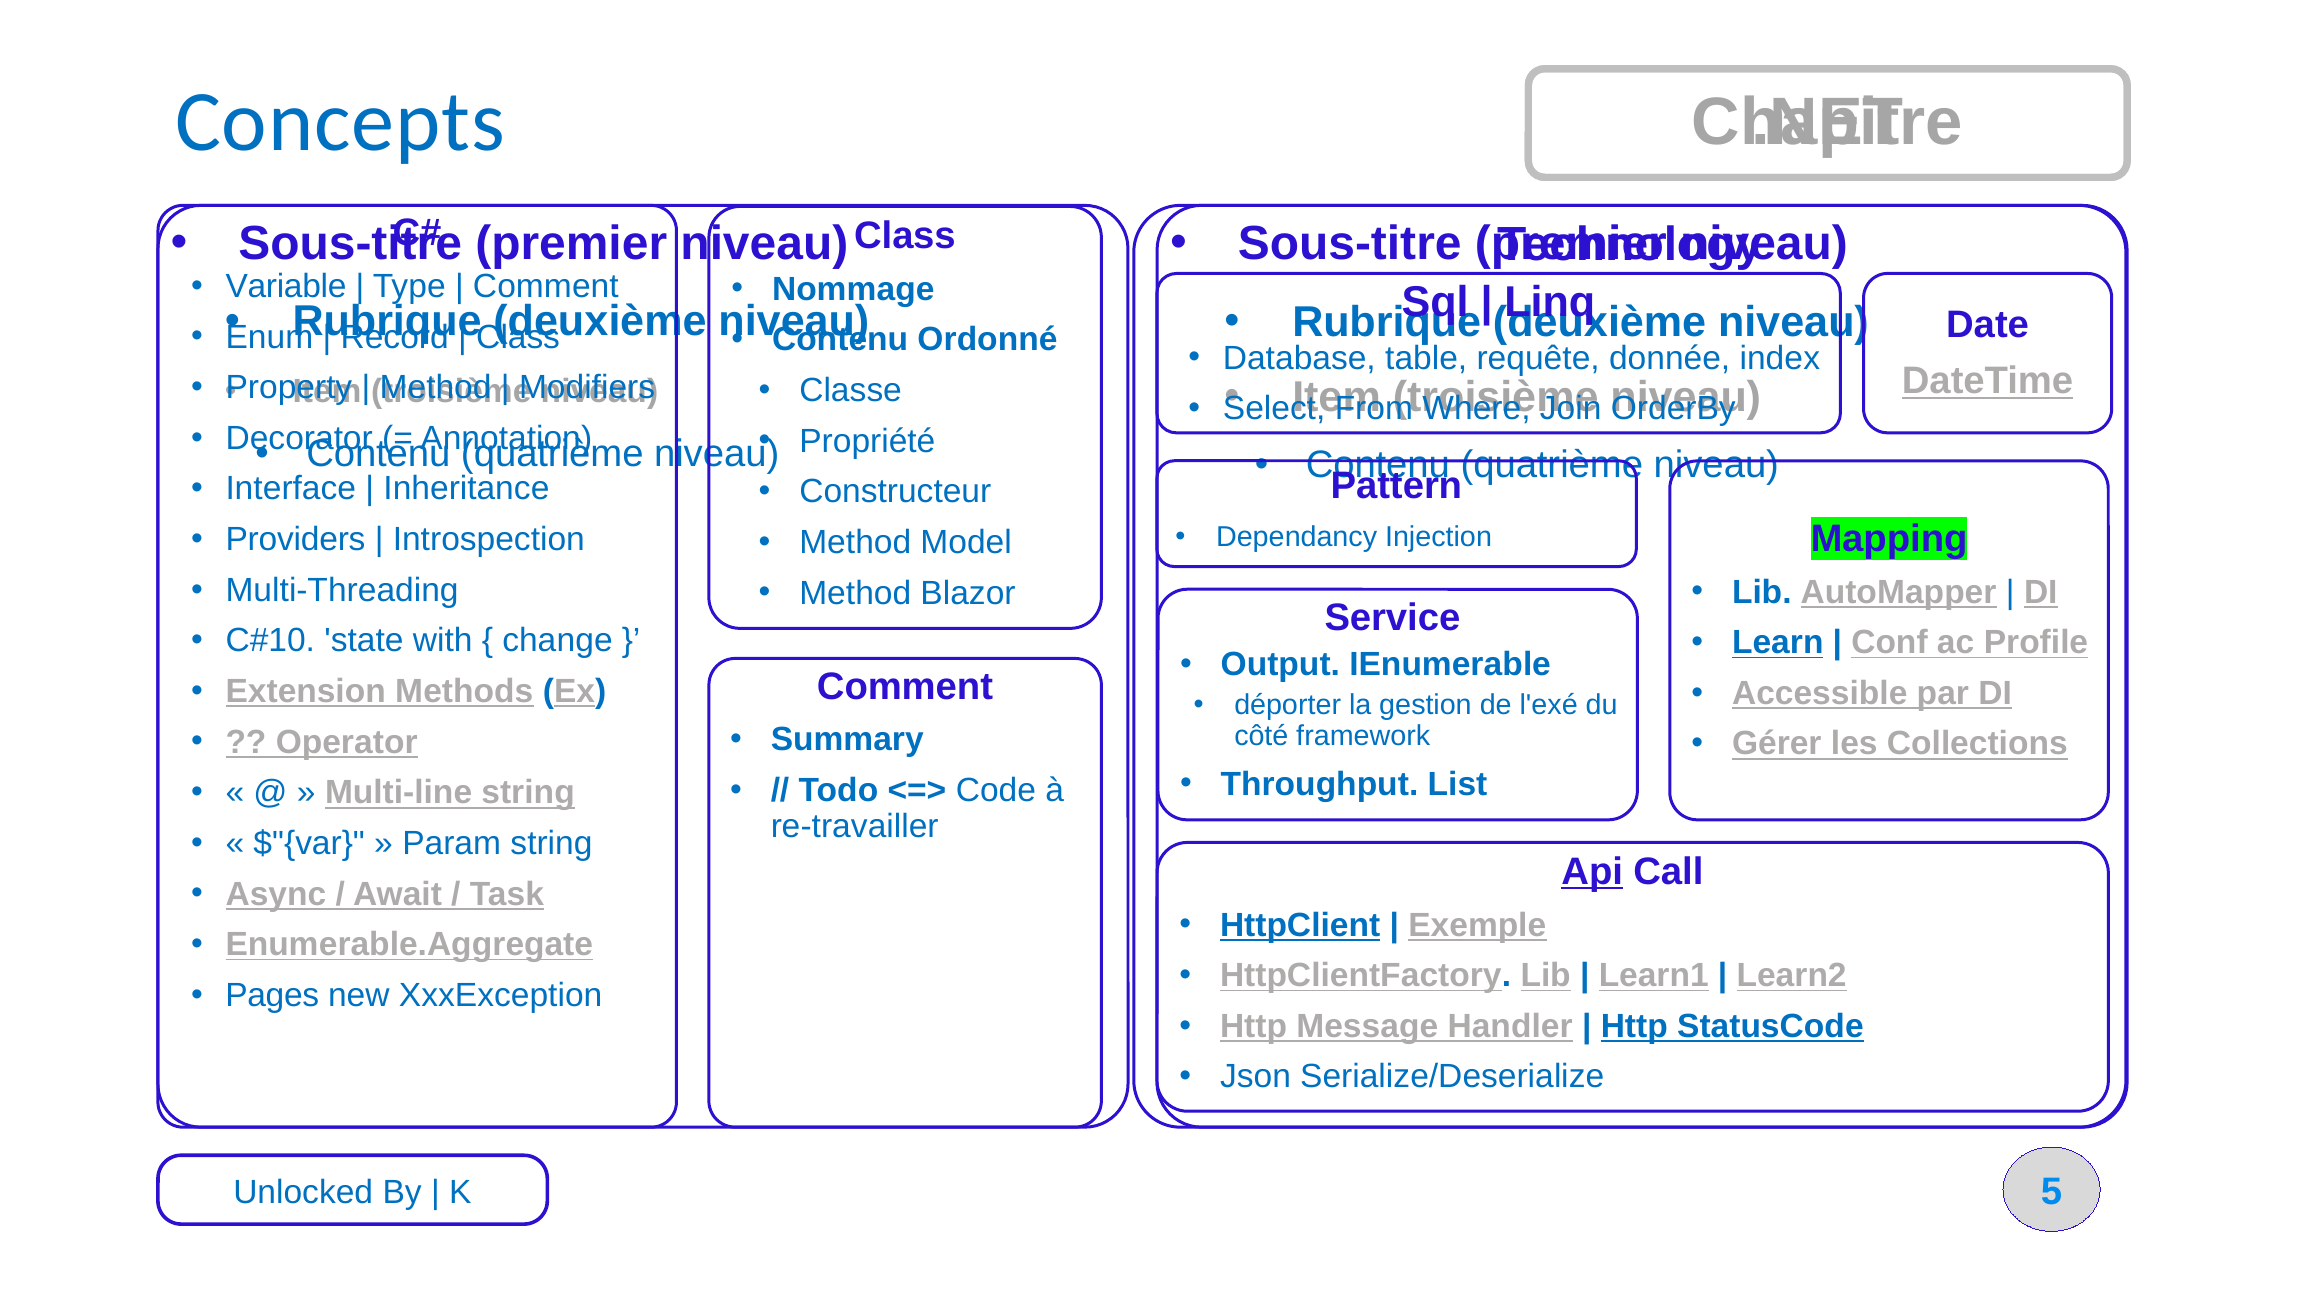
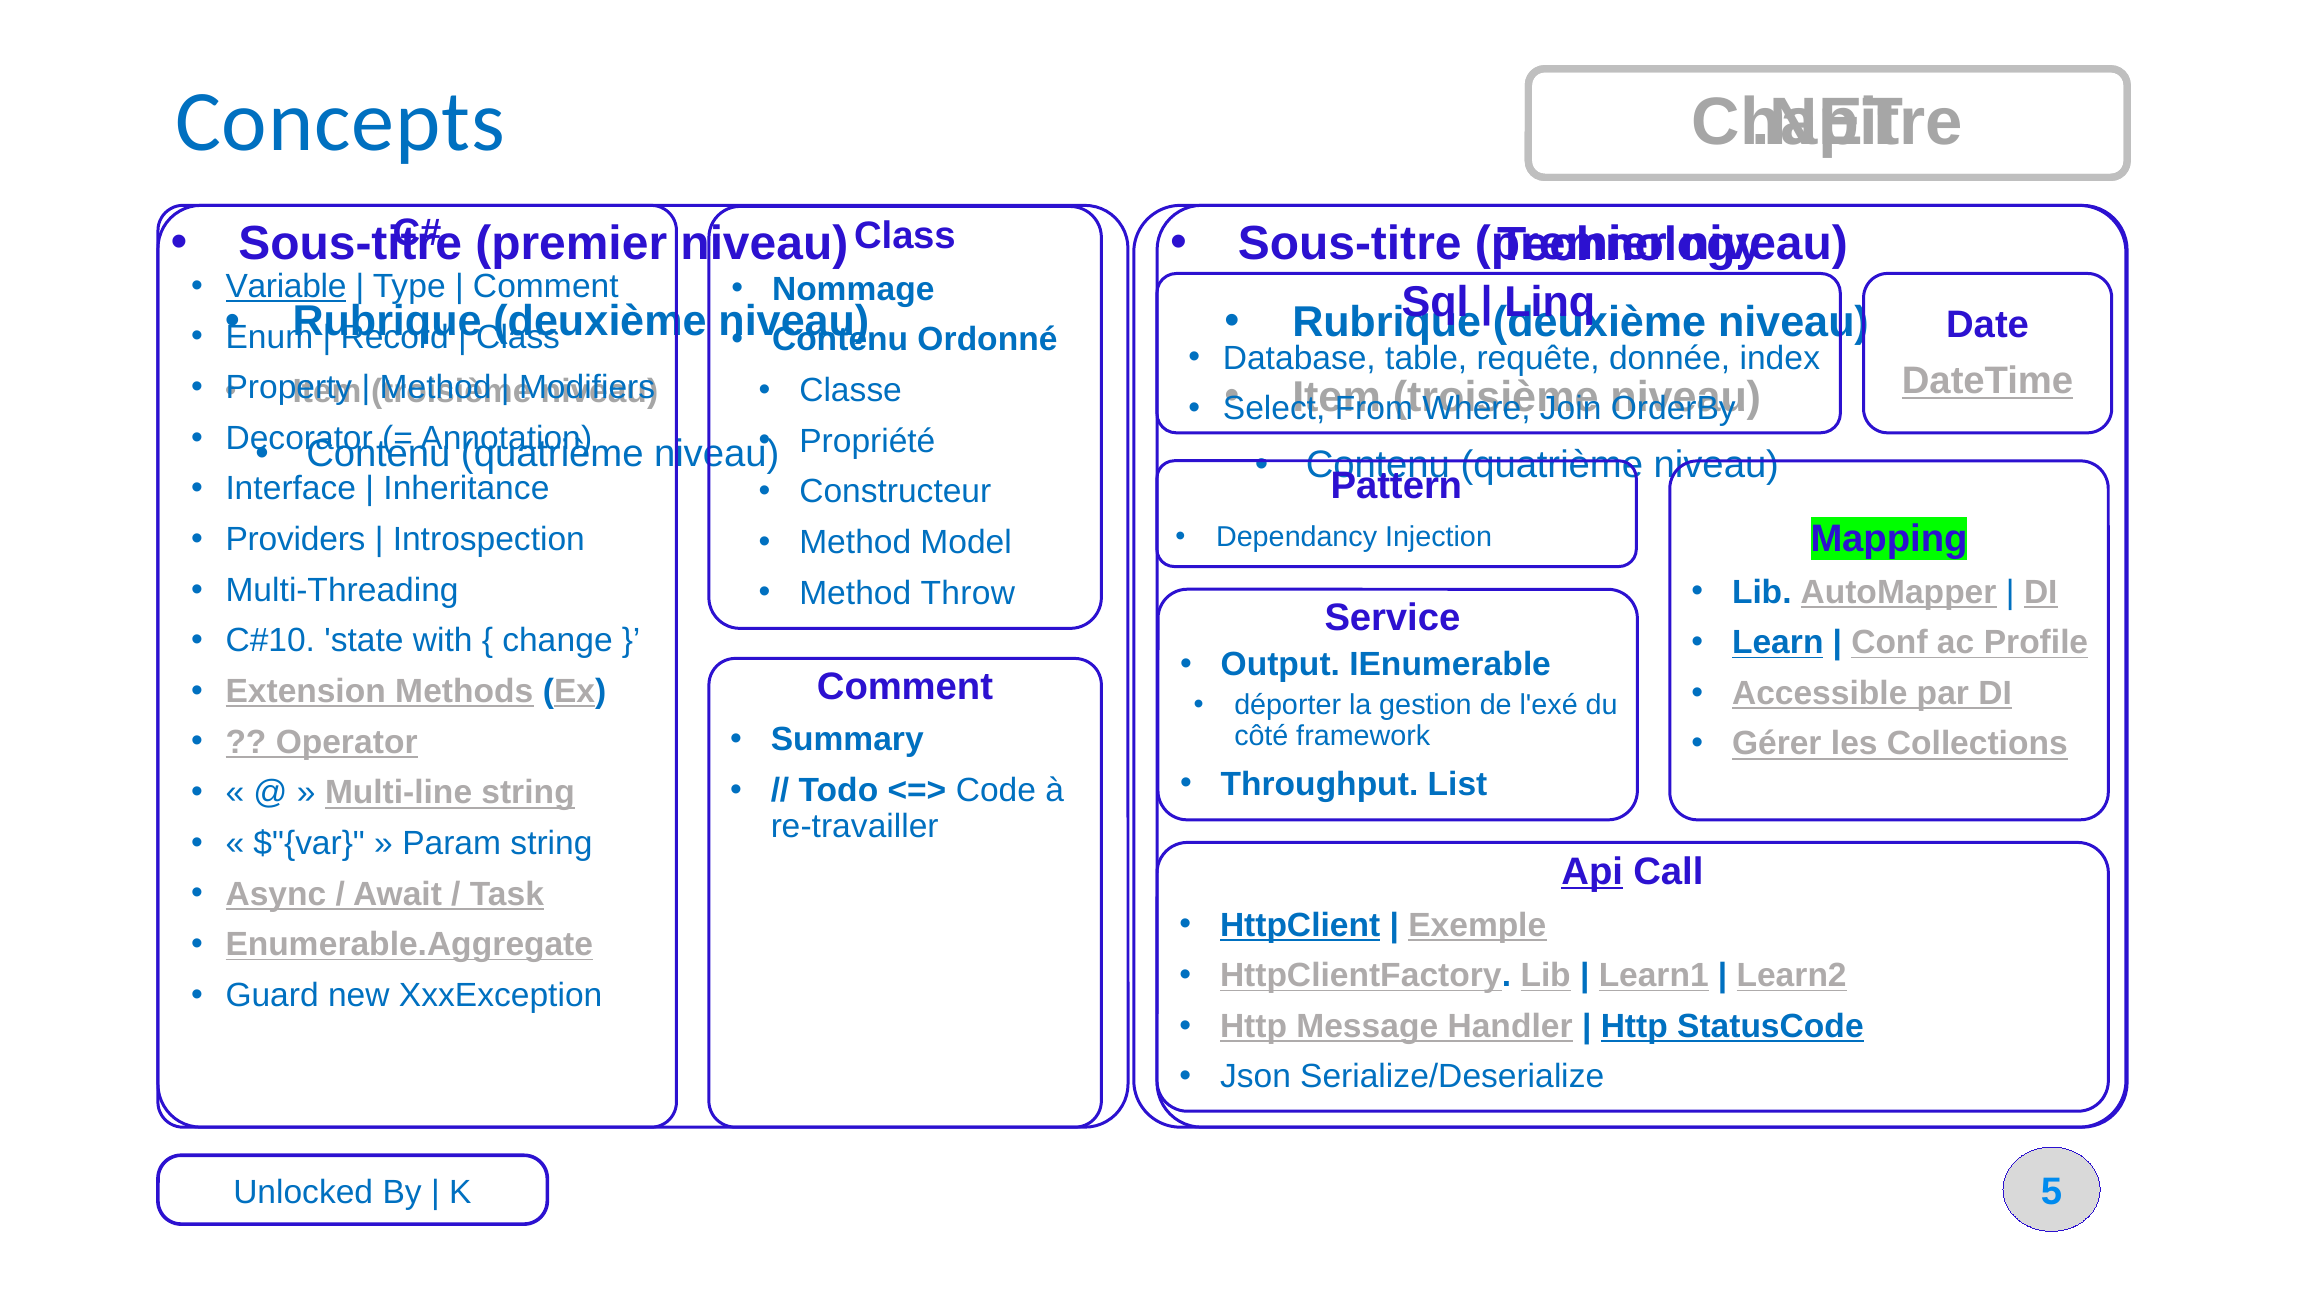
Variable underline: none -> present
Blazor: Blazor -> Throw
Pages: Pages -> Guard
